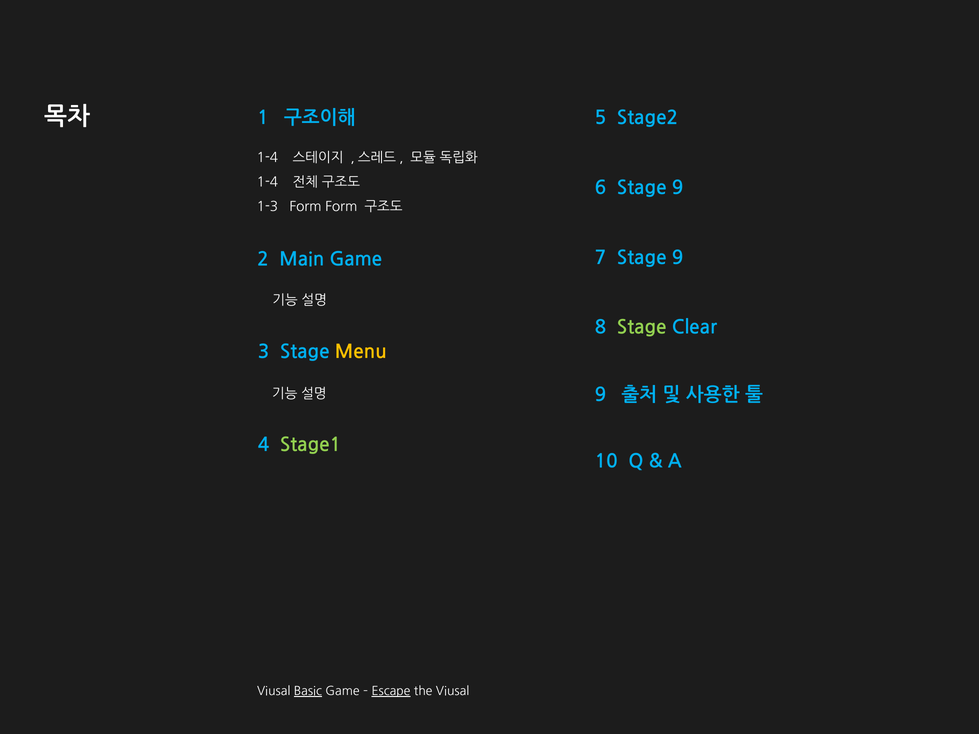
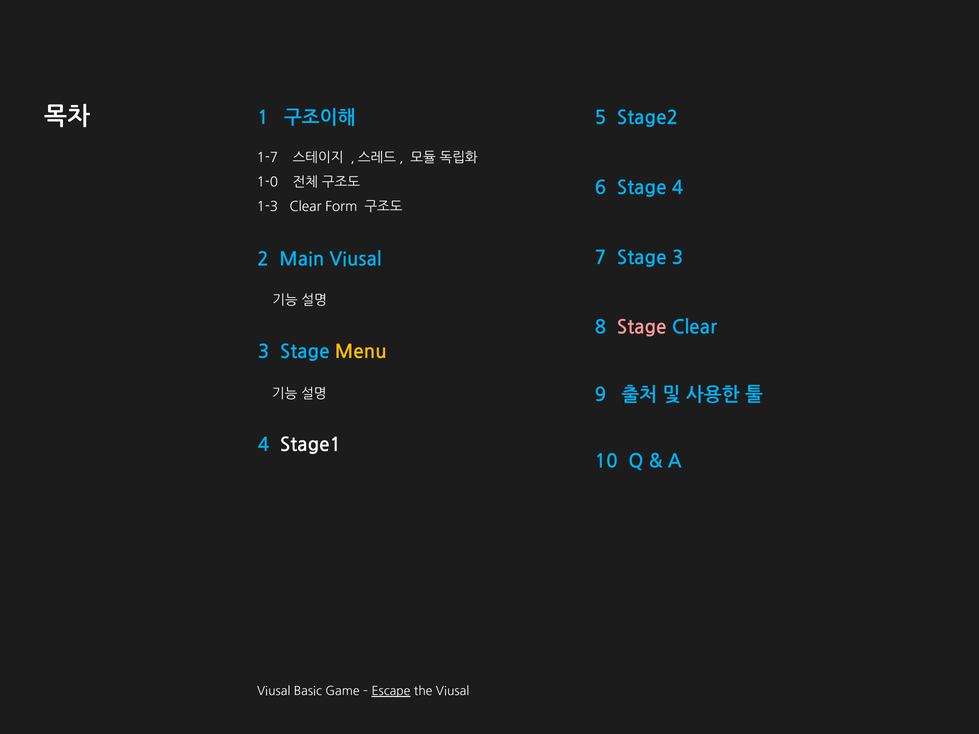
1-4 at (267, 158): 1-4 -> 1-7
1-4 at (267, 183): 1-4 -> 1-0
6 Stage 9: 9 -> 4
1-3 Form: Form -> Clear
7 Stage 9: 9 -> 3
Main Game: Game -> Viusal
Stage at (642, 328) colour: light green -> pink
Stage1 colour: light green -> white
Basic underline: present -> none
